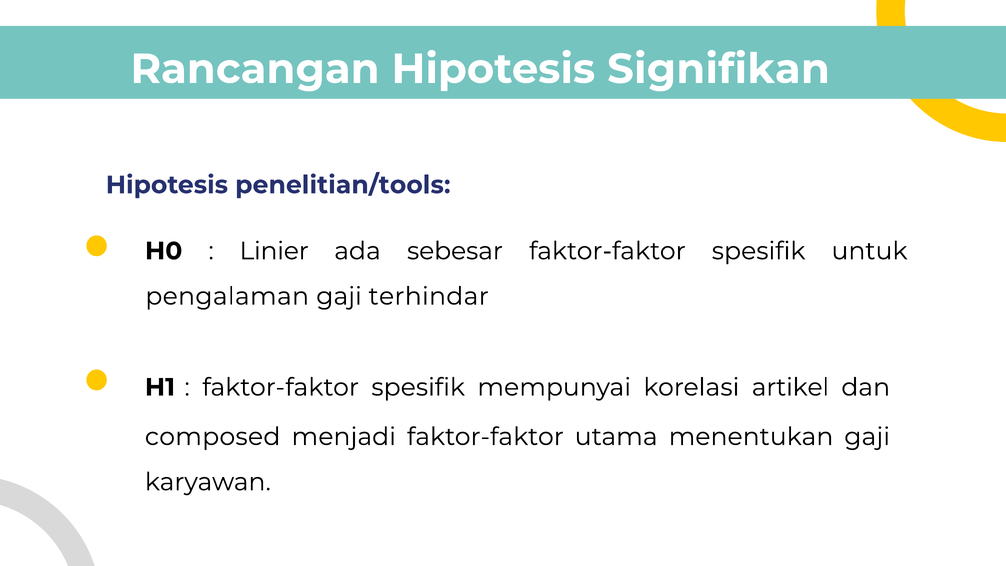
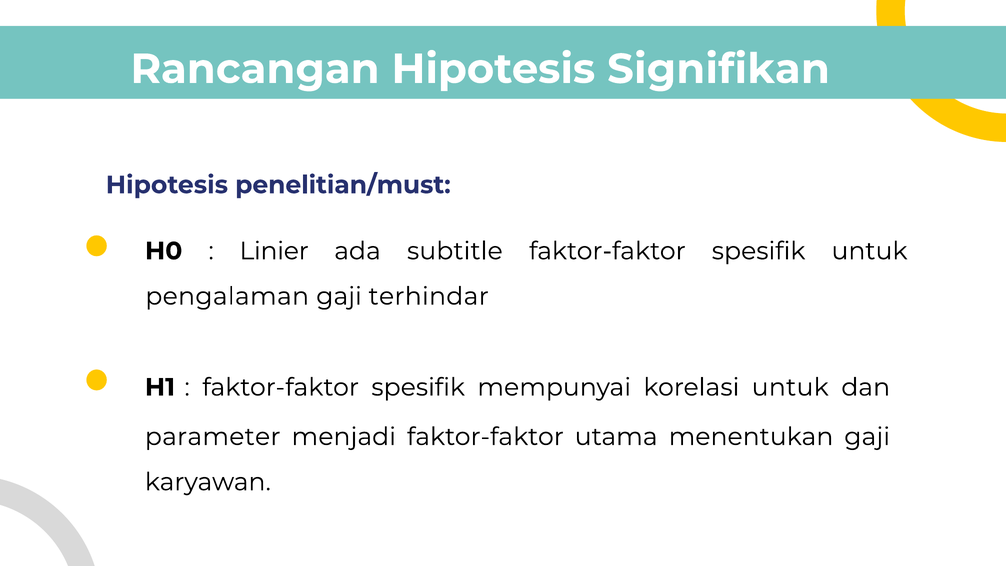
penelitian/tools: penelitian/tools -> penelitian/must
sebesar: sebesar -> subtitle
korelasi artikel: artikel -> untuk
composed: composed -> parameter
